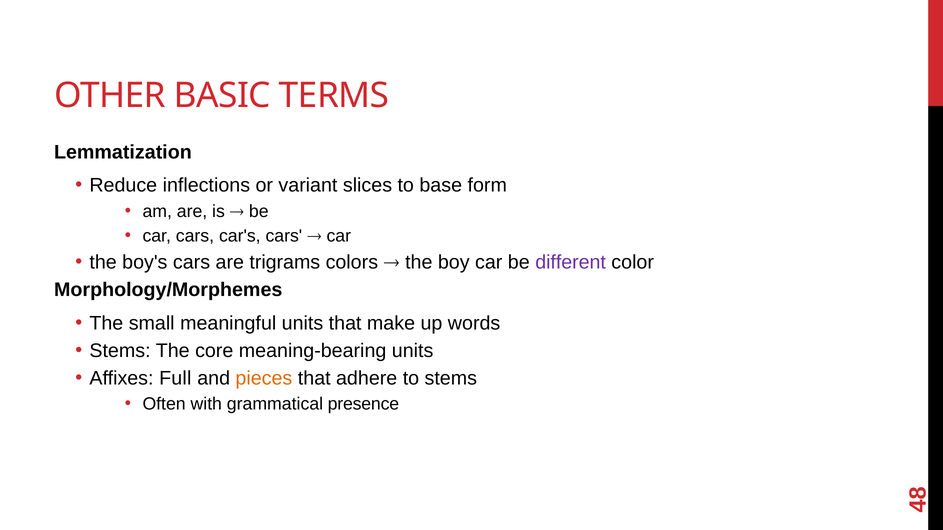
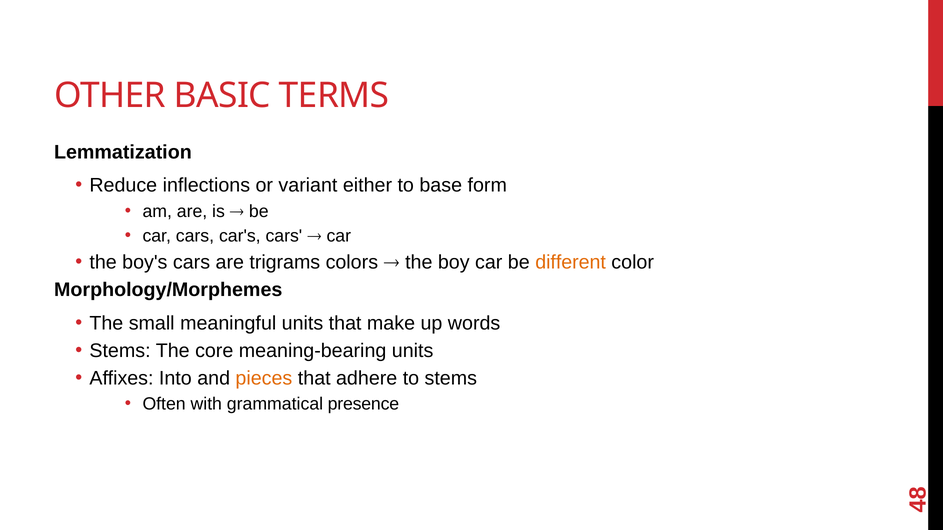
slices: slices -> either
different colour: purple -> orange
Full: Full -> Into
